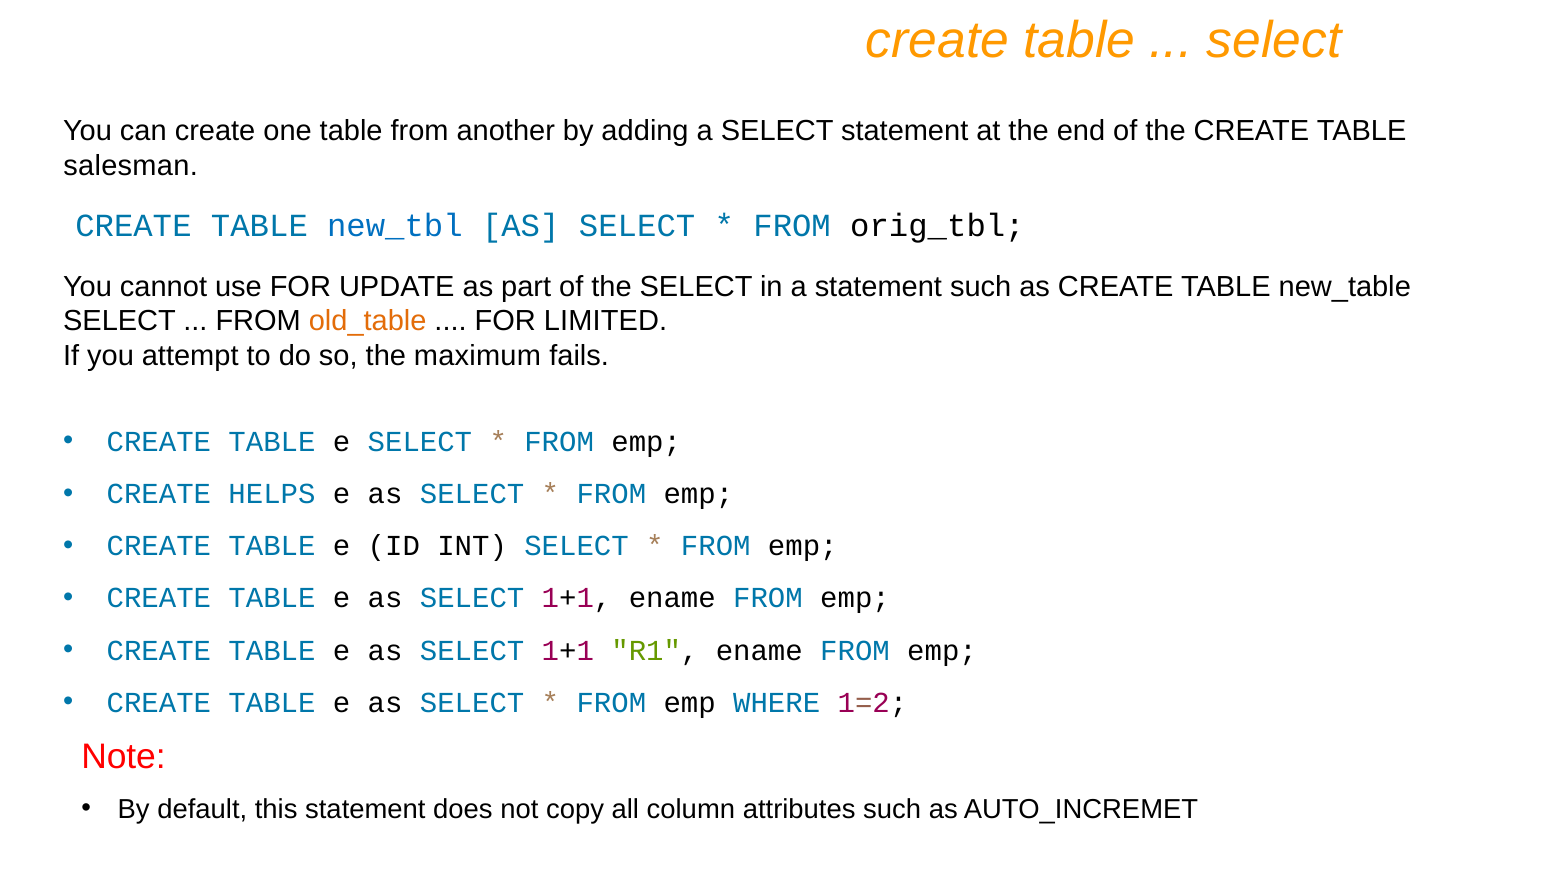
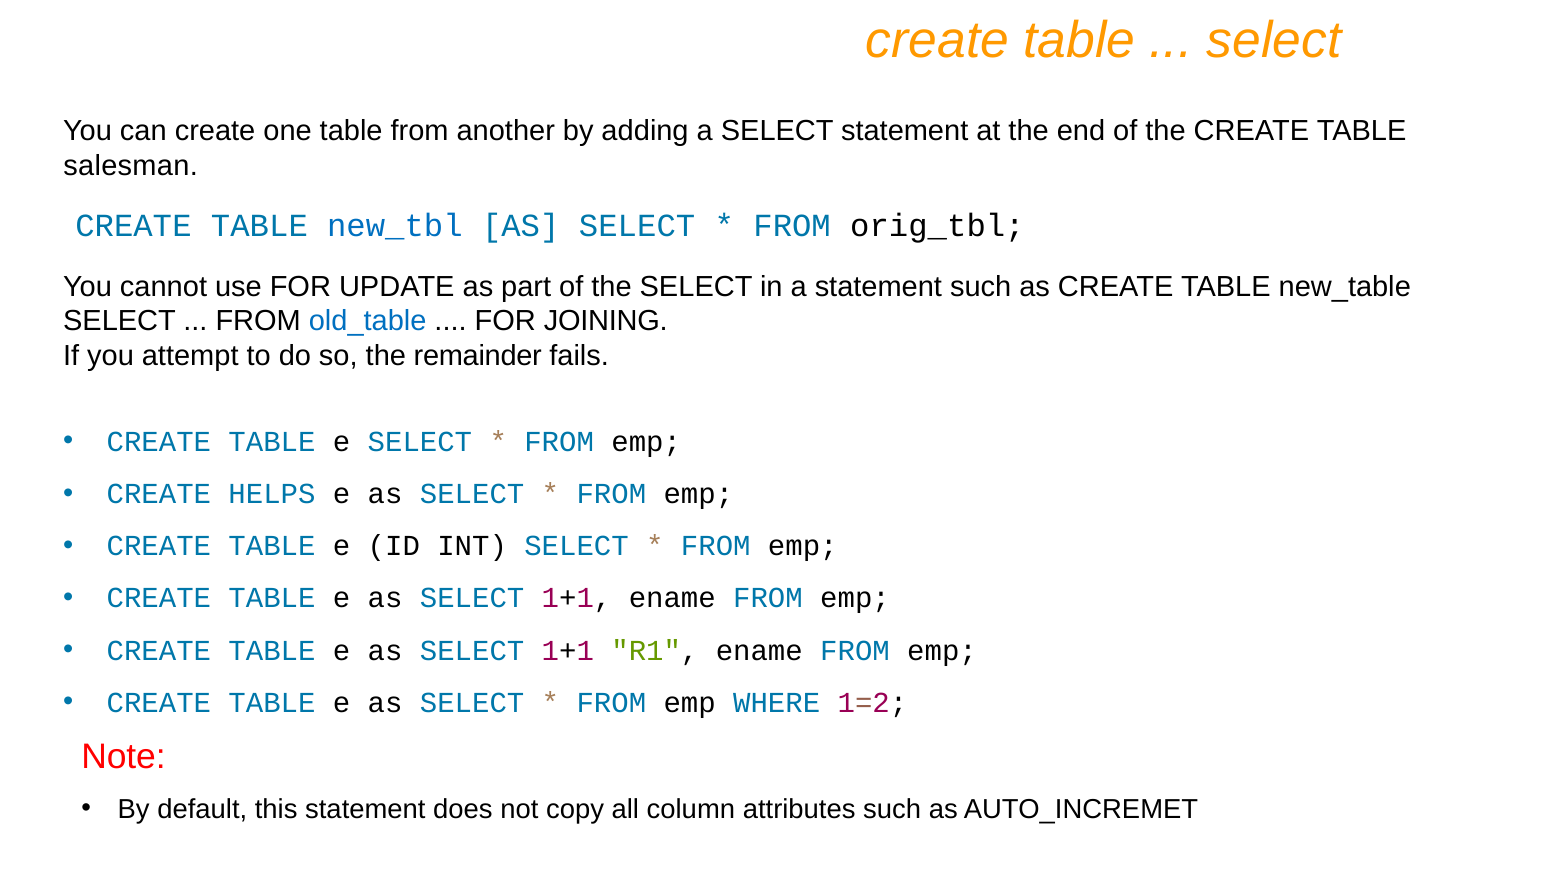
old_table colour: orange -> blue
LIMITED: LIMITED -> JOINING
maximum: maximum -> remainder
